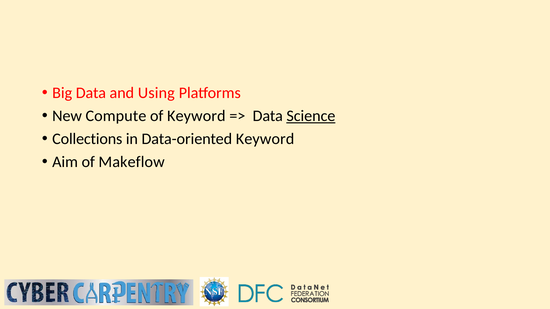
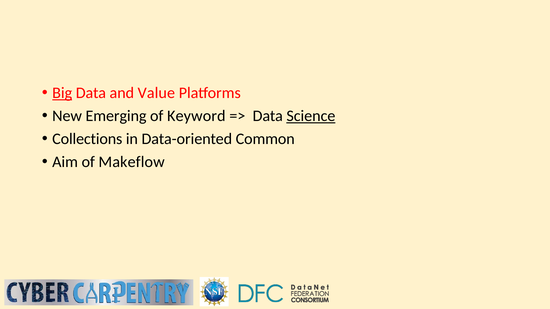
Big underline: none -> present
Using: Using -> Value
Compute: Compute -> Emerging
Data-oriented Keyword: Keyword -> Common
